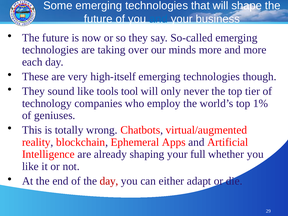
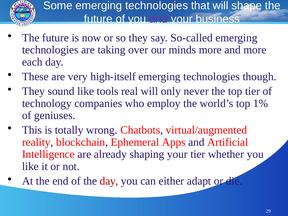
and at (158, 19) colour: blue -> purple
tool: tool -> real
your full: full -> tier
